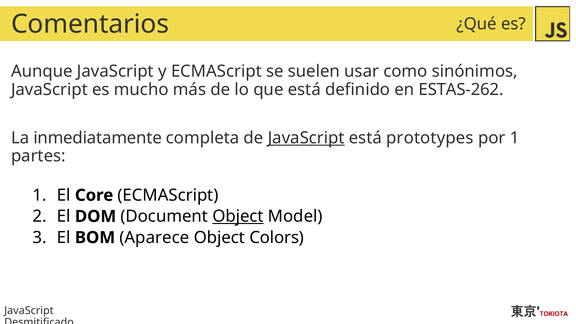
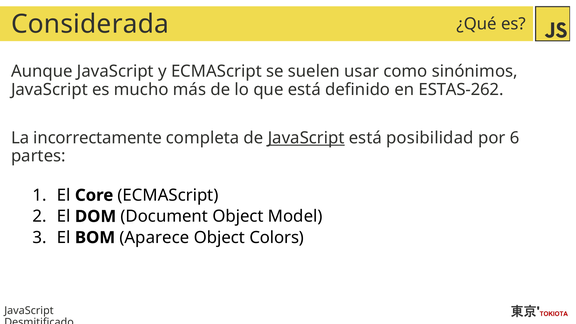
Comentarios: Comentarios -> Considerada
inmediatamente: inmediatamente -> incorrectamente
prototypes: prototypes -> posibilidad
por 1: 1 -> 6
Object at (238, 216) underline: present -> none
